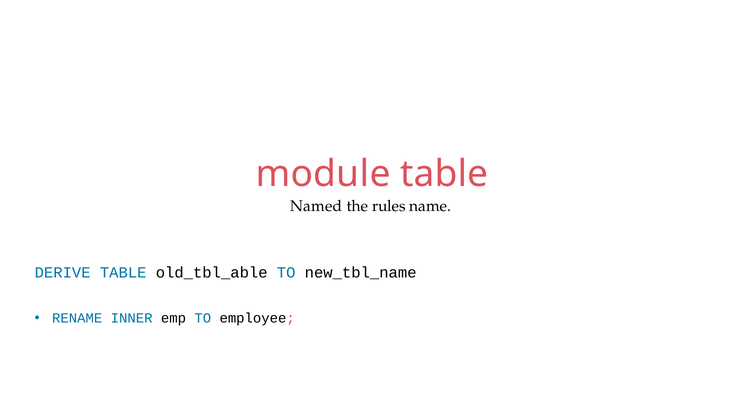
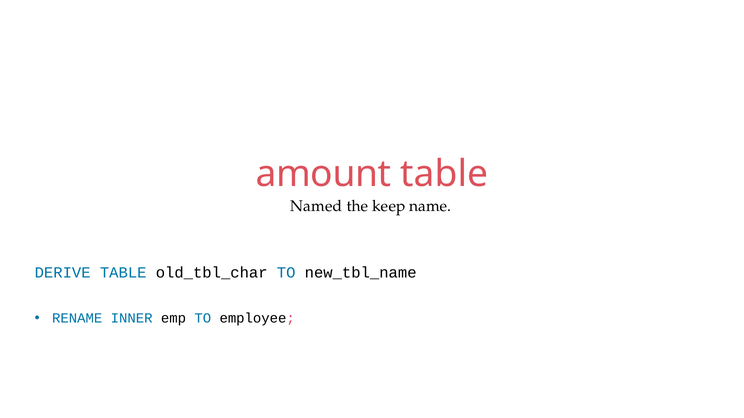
module: module -> amount
rules: rules -> keep
old_tbl_able: old_tbl_able -> old_tbl_char
